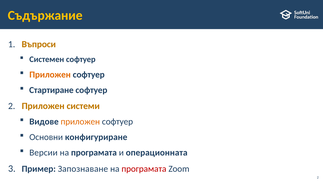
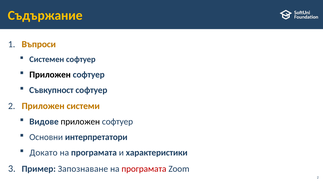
Приложен at (50, 74) colour: orange -> black
Стартиране: Стартиране -> Съвкупност
приложен at (80, 121) colour: orange -> black
конфигуриране: конфигуриране -> интерпретатори
Версии: Версии -> Докато
операционната: операционната -> характеристики
